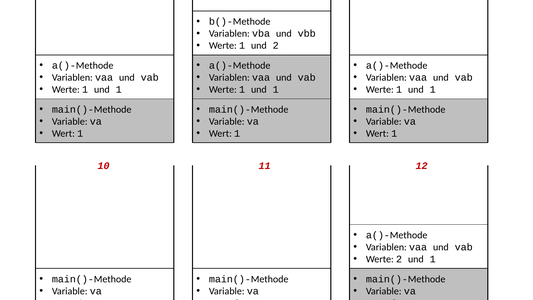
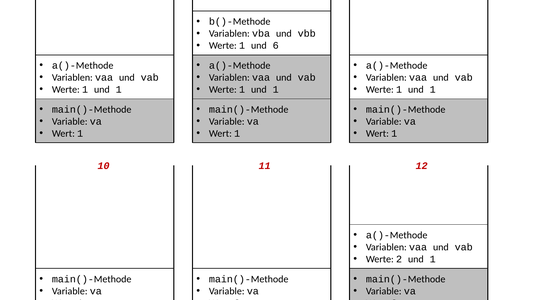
und 2: 2 -> 6
